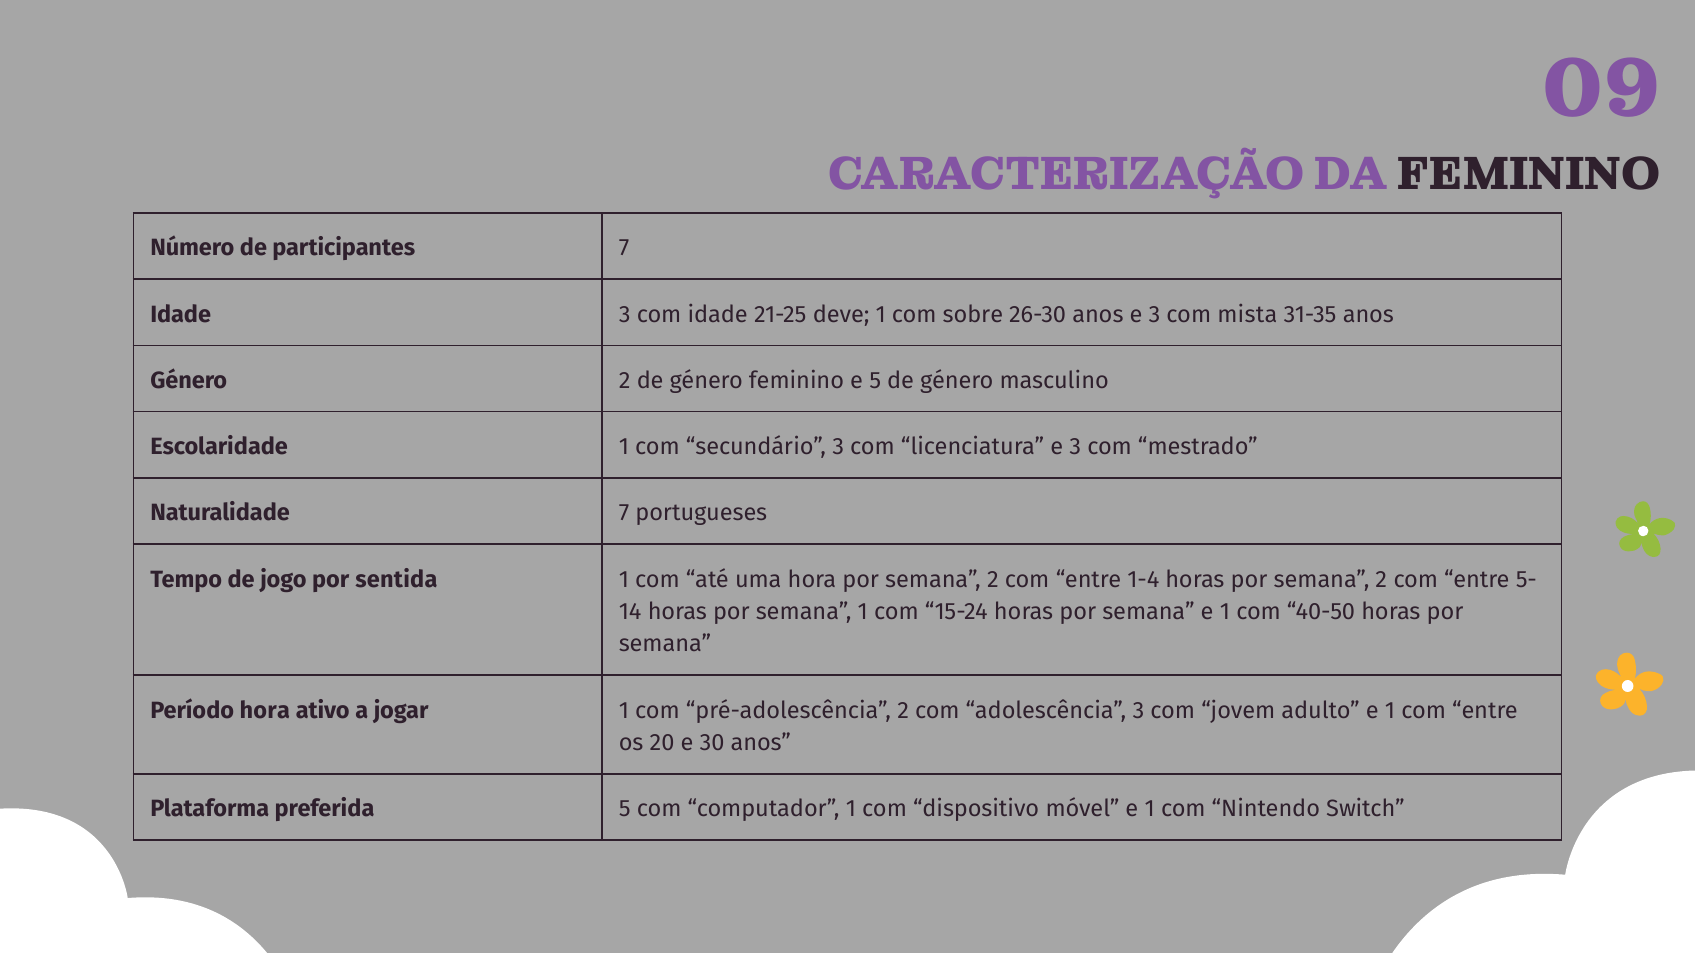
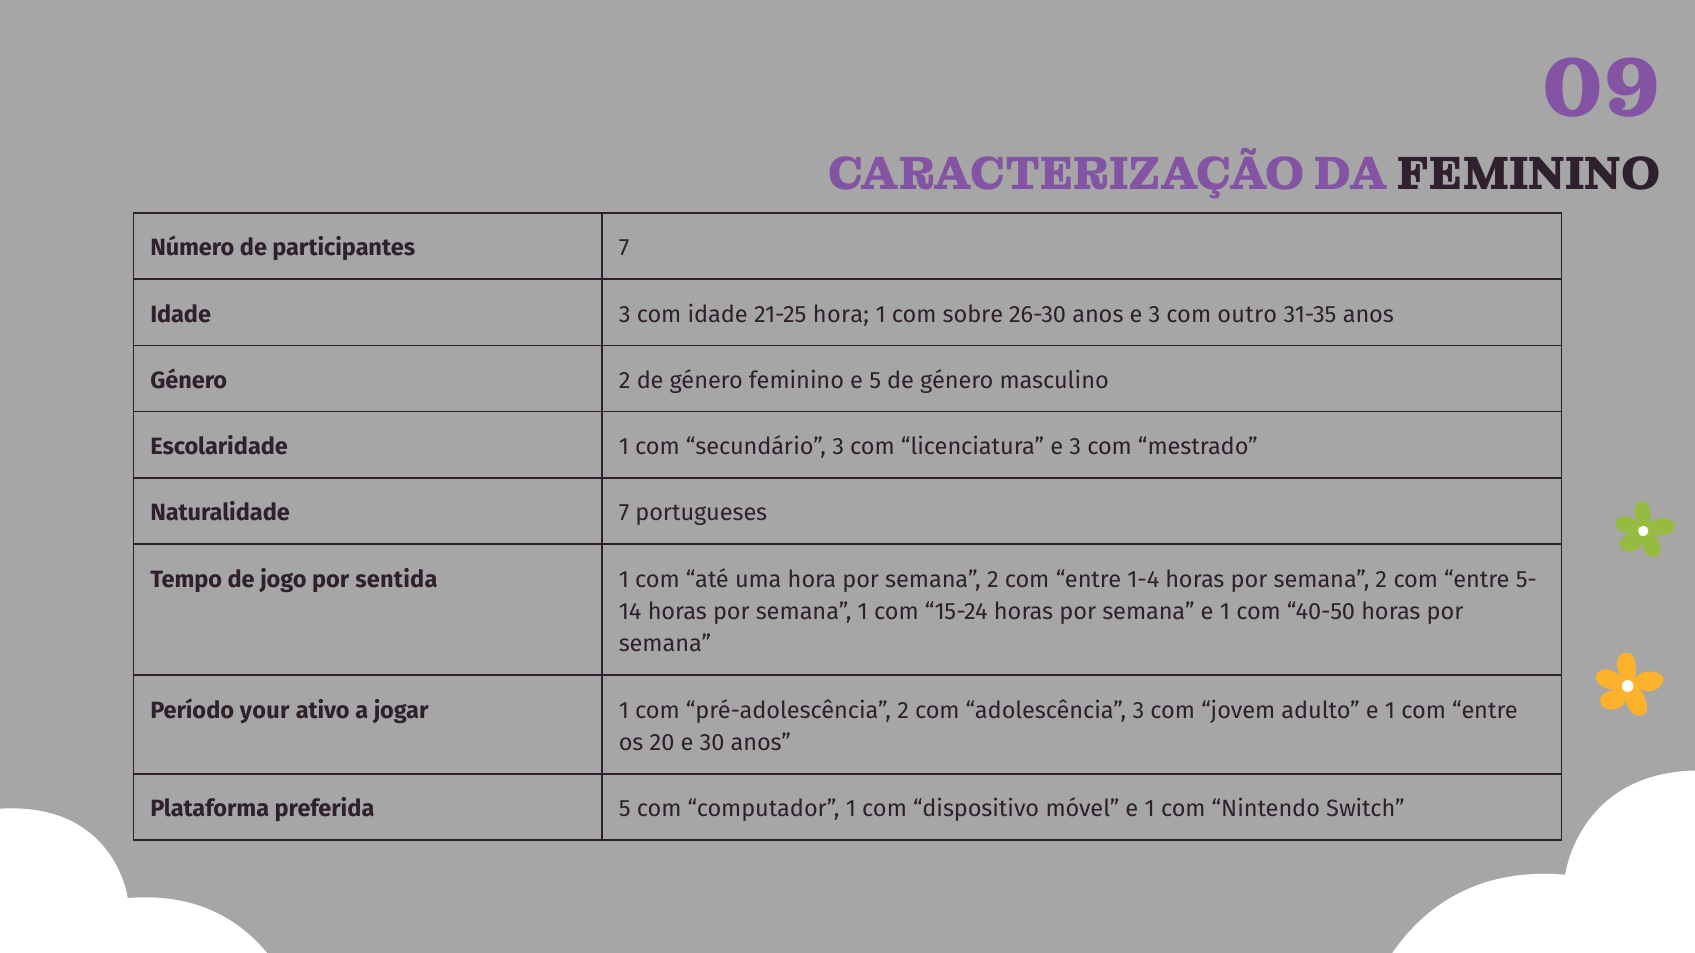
21-25 deve: deve -> hora
mista: mista -> outro
Período hora: hora -> your
